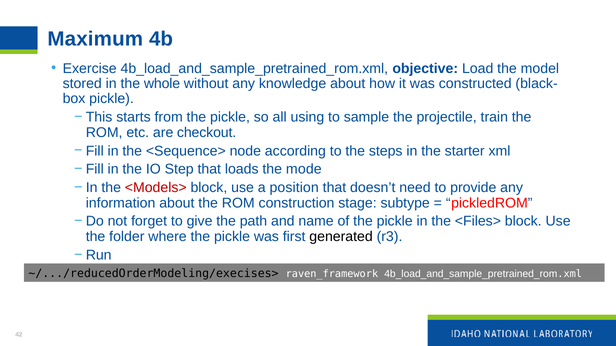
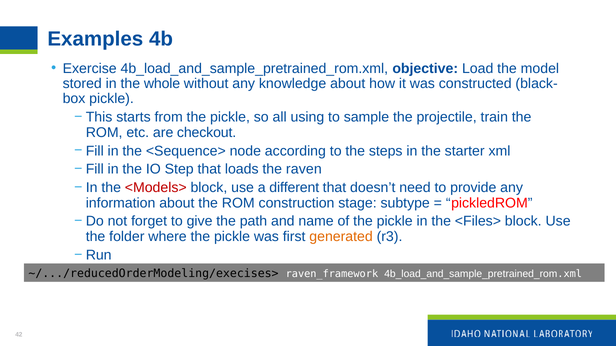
Maximum: Maximum -> Examples
mode: mode -> raven
position: position -> different
generated colour: black -> orange
